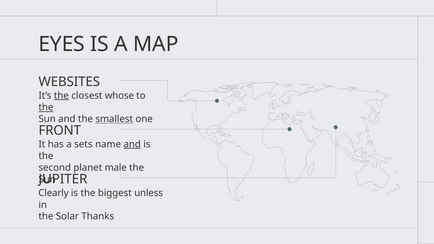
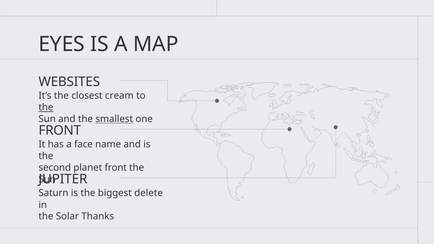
the at (61, 96) underline: present -> none
whose: whose -> cream
sets: sets -> face
and at (132, 144) underline: present -> none
planet male: male -> front
Clearly: Clearly -> Saturn
unless: unless -> delete
